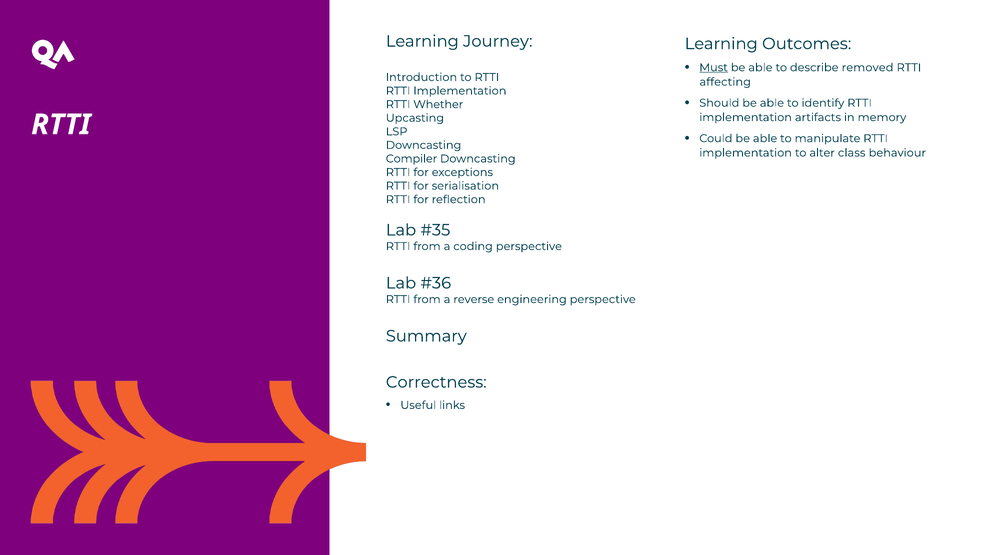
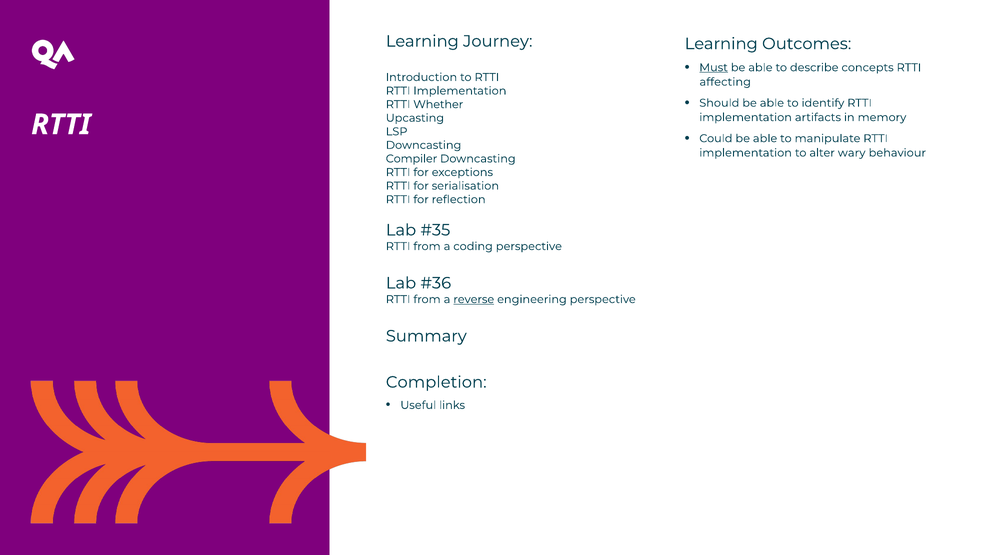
removed: removed -> concepts
class: class -> wary
reverse underline: none -> present
Correctness: Correctness -> Completion
